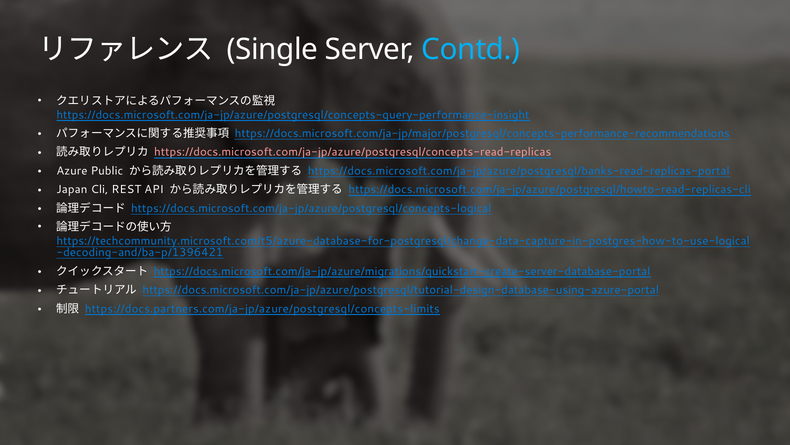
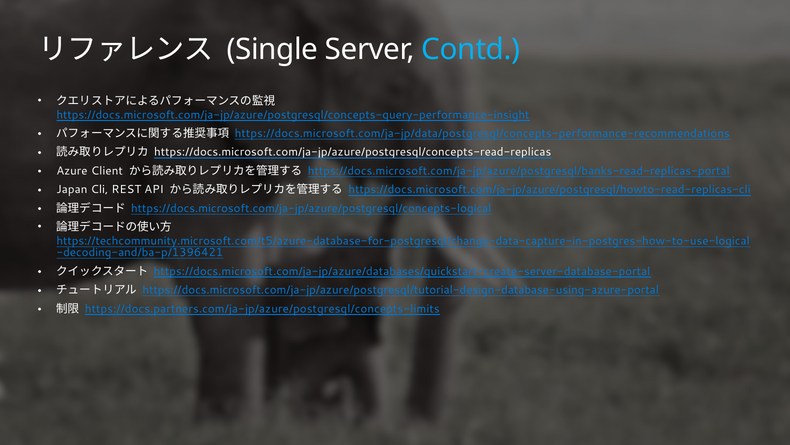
https://docs.microsoft.com/ja-jp/major/postgresql/concepts-performance-recommendations: https://docs.microsoft.com/ja-jp/major/postgresql/concepts-performance-recommendations -> https://docs.microsoft.com/ja-jp/data/postgresql/concepts-performance-recommendations
https://docs.microsoft.com/ja-jp/azure/postgresql/concepts-read-replicas colour: pink -> white
Public: Public -> Client
https://docs.microsoft.com/ja-jp/azure/migrations/quickstart-create-server-database-portal: https://docs.microsoft.com/ja-jp/azure/migrations/quickstart-create-server-database-portal -> https://docs.microsoft.com/ja-jp/azure/databases/quickstart-create-server-database-portal
